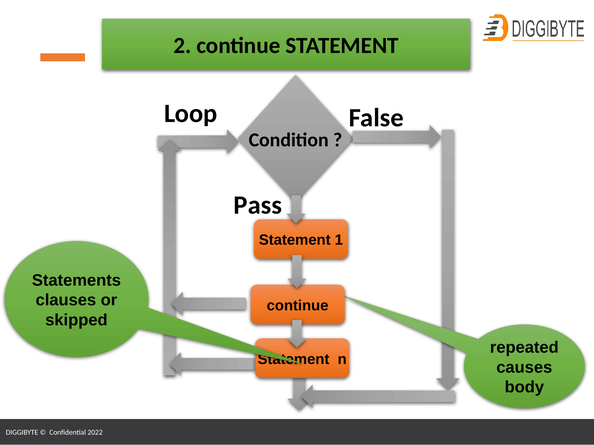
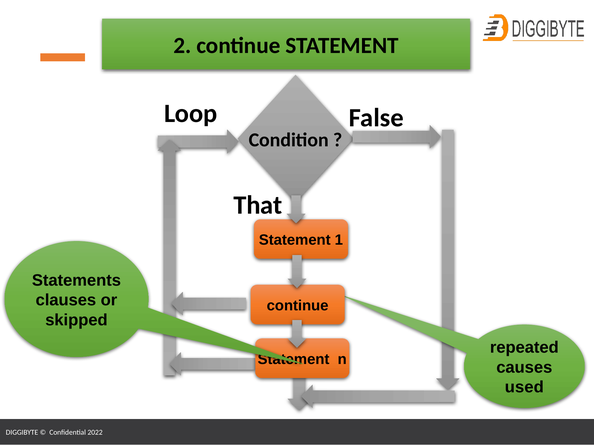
Pass: Pass -> That
body: body -> used
